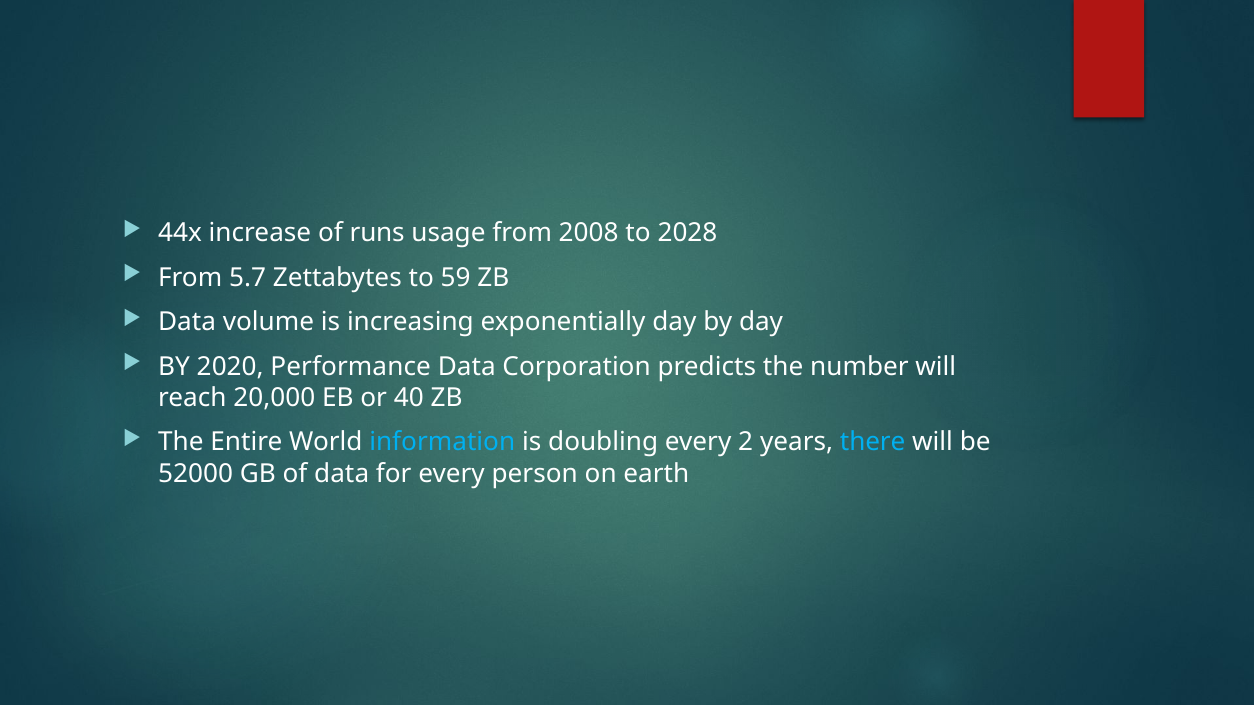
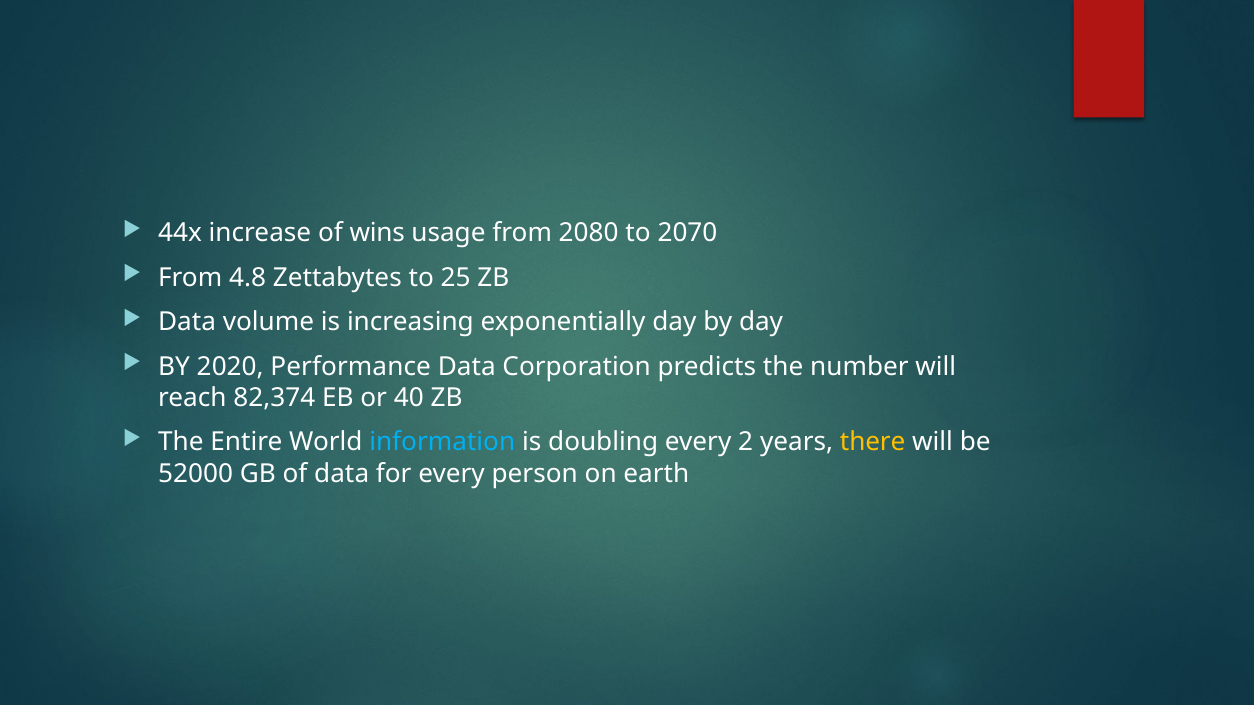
runs: runs -> wins
2008: 2008 -> 2080
2028: 2028 -> 2070
5.7: 5.7 -> 4.8
59: 59 -> 25
20,000: 20,000 -> 82,374
there colour: light blue -> yellow
